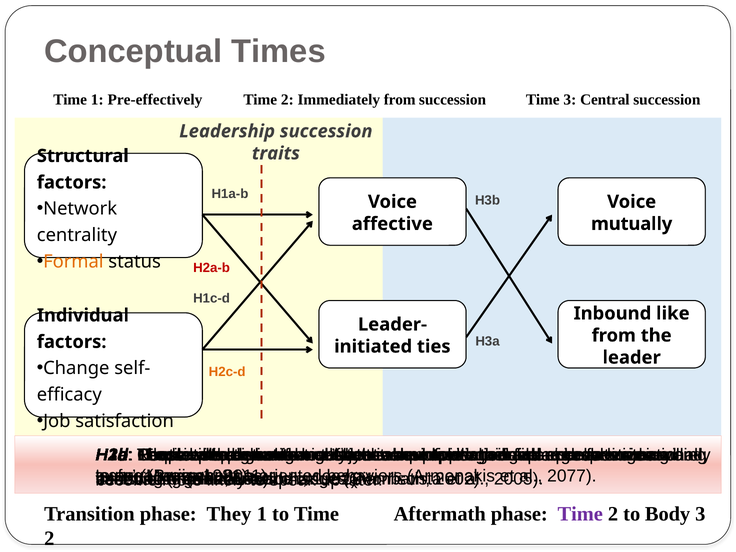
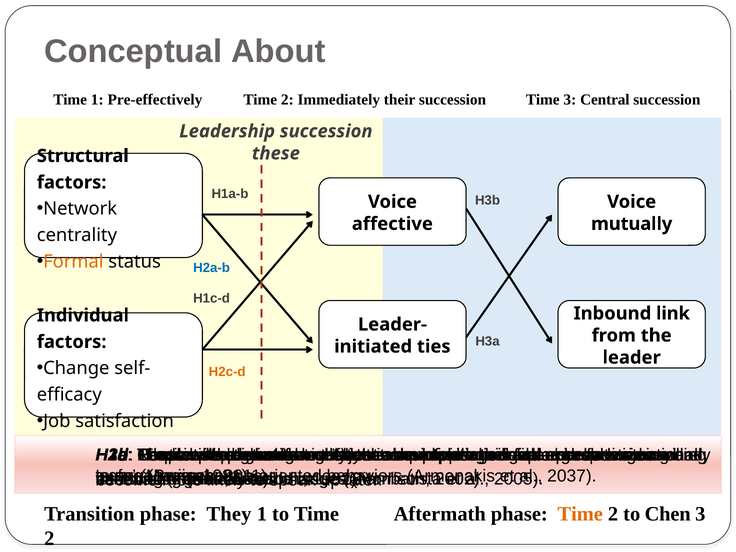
Conceptual Times: Times -> About
Immediately from: from -> their
traits: traits -> these
H2a-b colour: red -> blue
like: like -> link
2077: 2077 -> 2037
Time at (580, 514) colour: purple -> orange
Body: Body -> Chen
